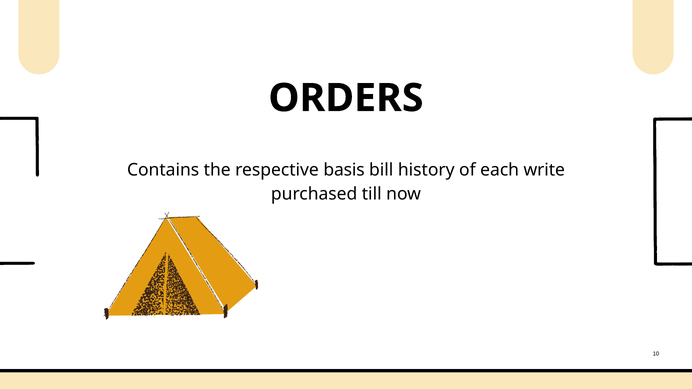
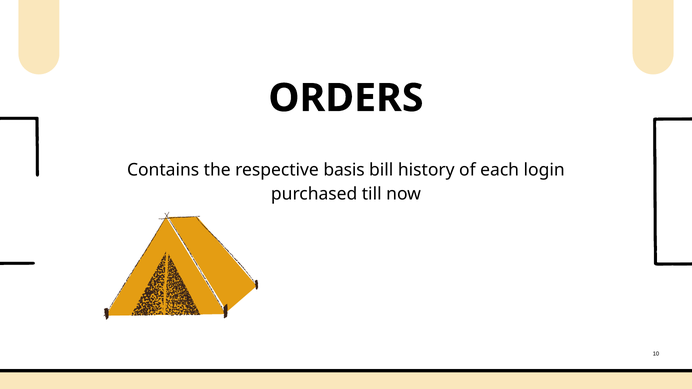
write: write -> login
